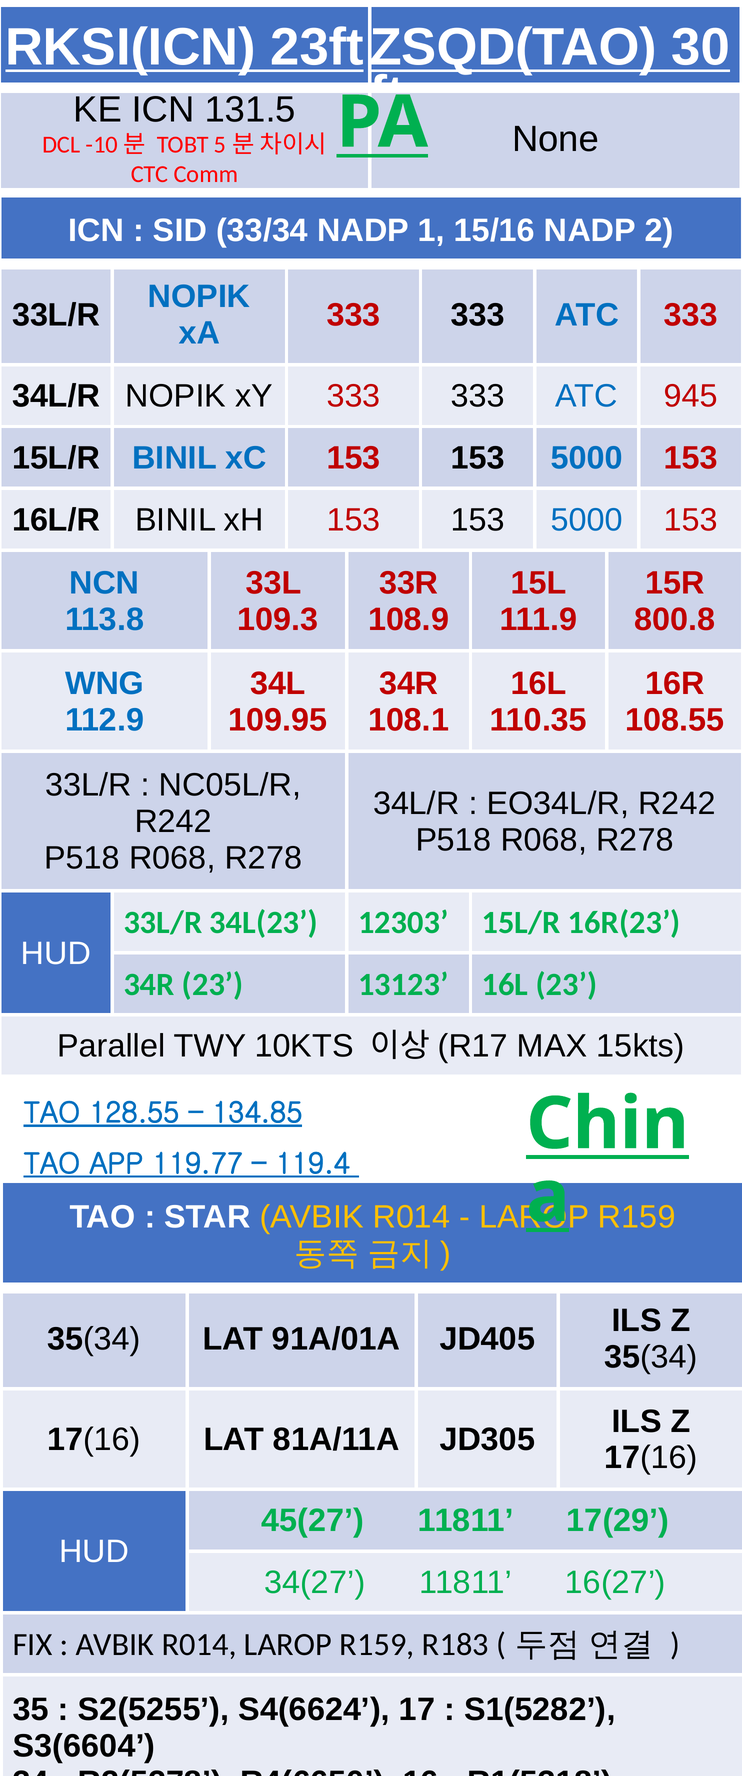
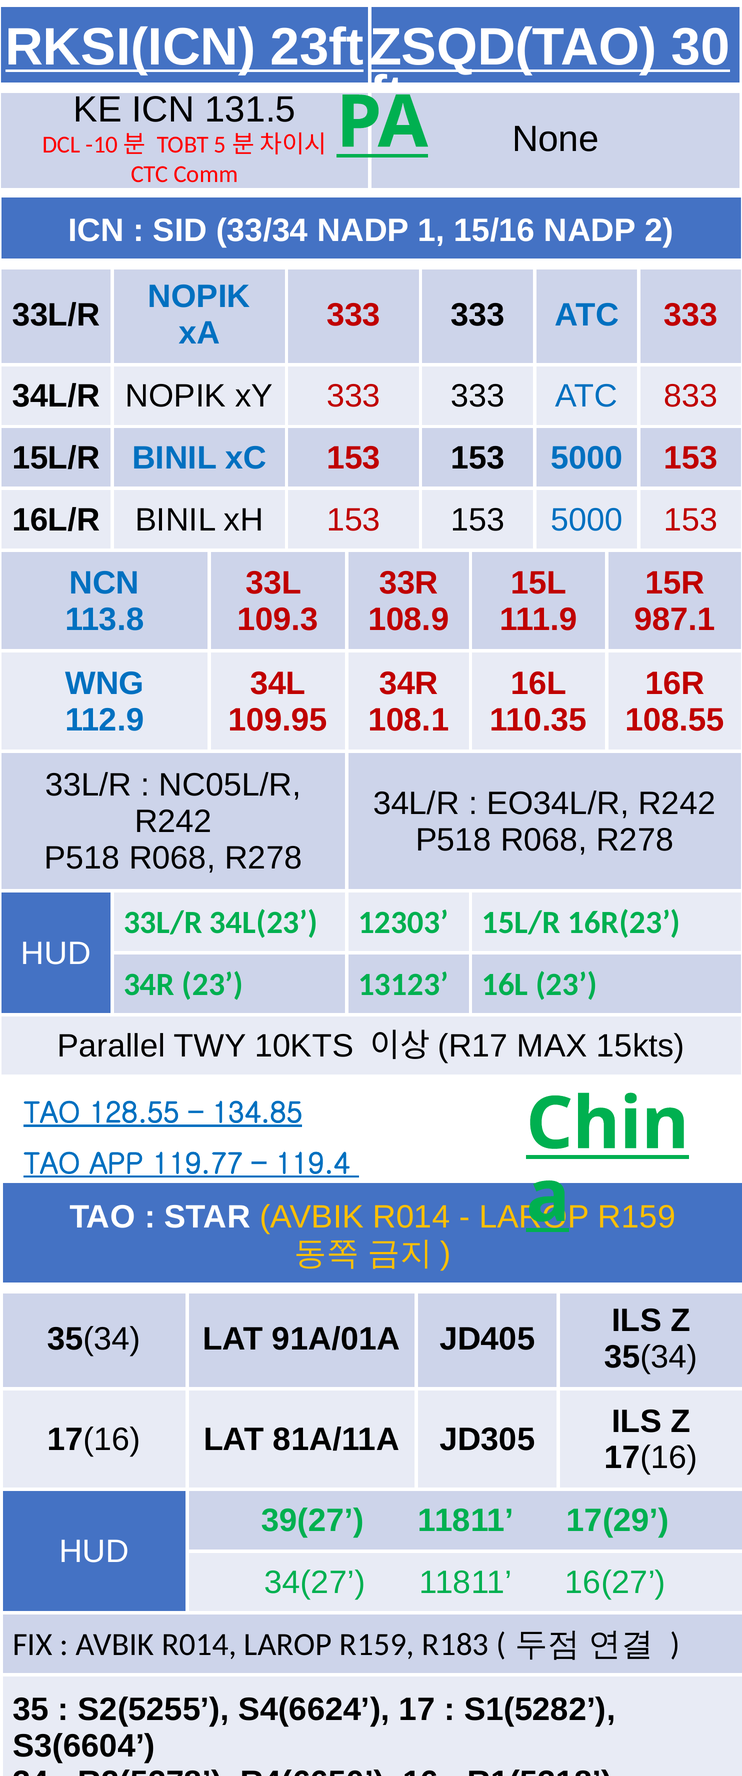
945: 945 -> 833
800.8: 800.8 -> 987.1
45(27: 45(27 -> 39(27
